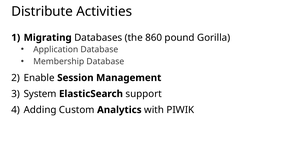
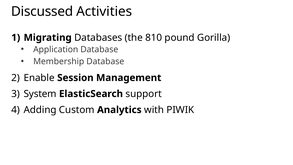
Distribute: Distribute -> Discussed
860: 860 -> 810
